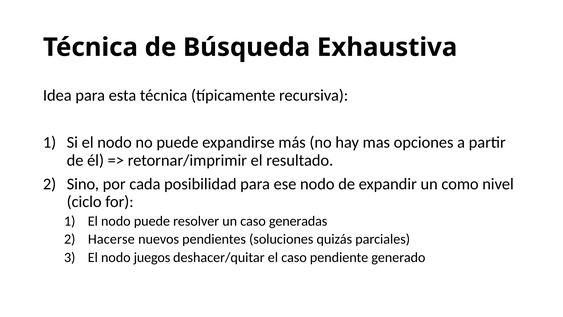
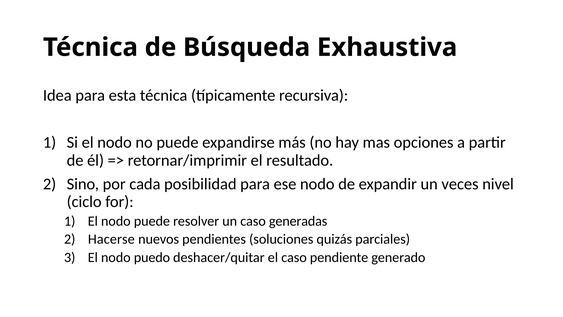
como: como -> veces
juegos: juegos -> puedo
